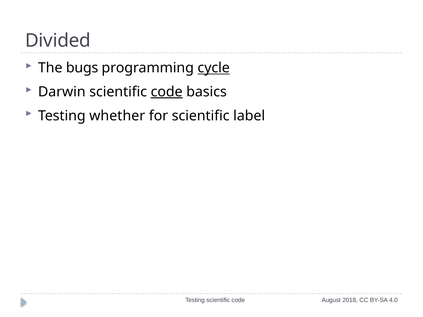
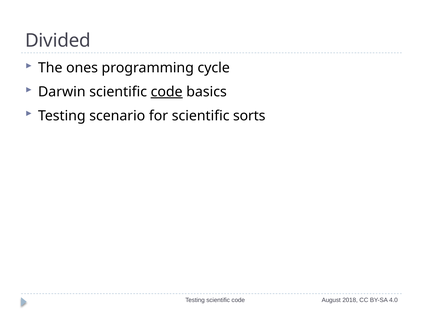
bugs: bugs -> ones
cycle underline: present -> none
whether: whether -> scenario
label: label -> sorts
